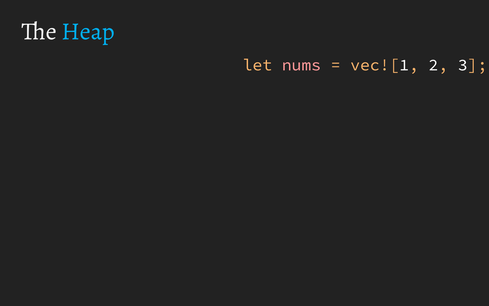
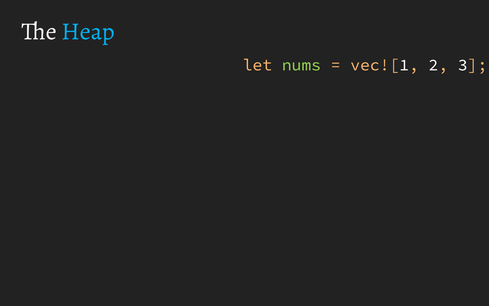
nums colour: pink -> light green
